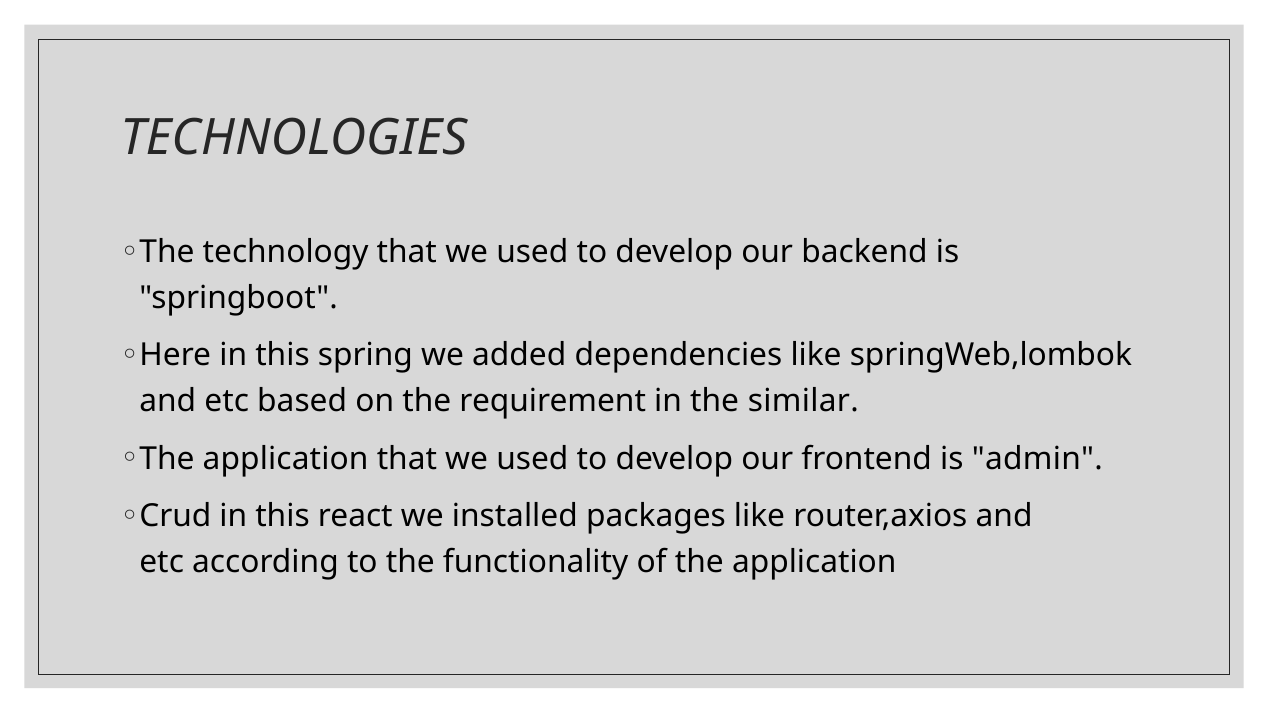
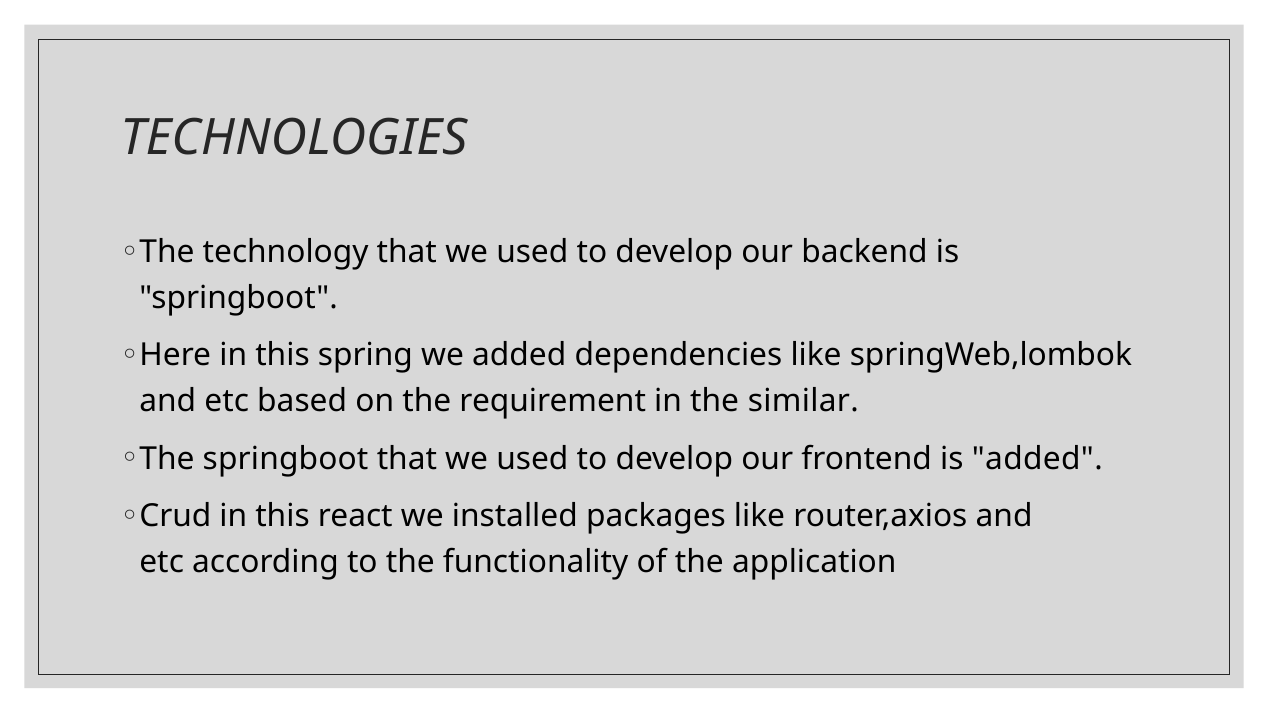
application at (286, 459): application -> springboot
is admin: admin -> added
